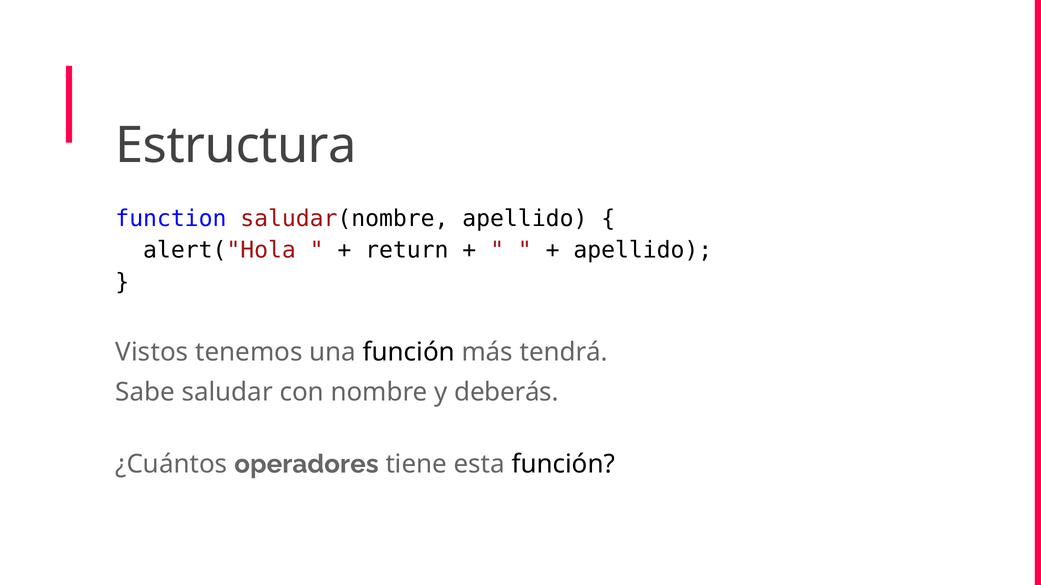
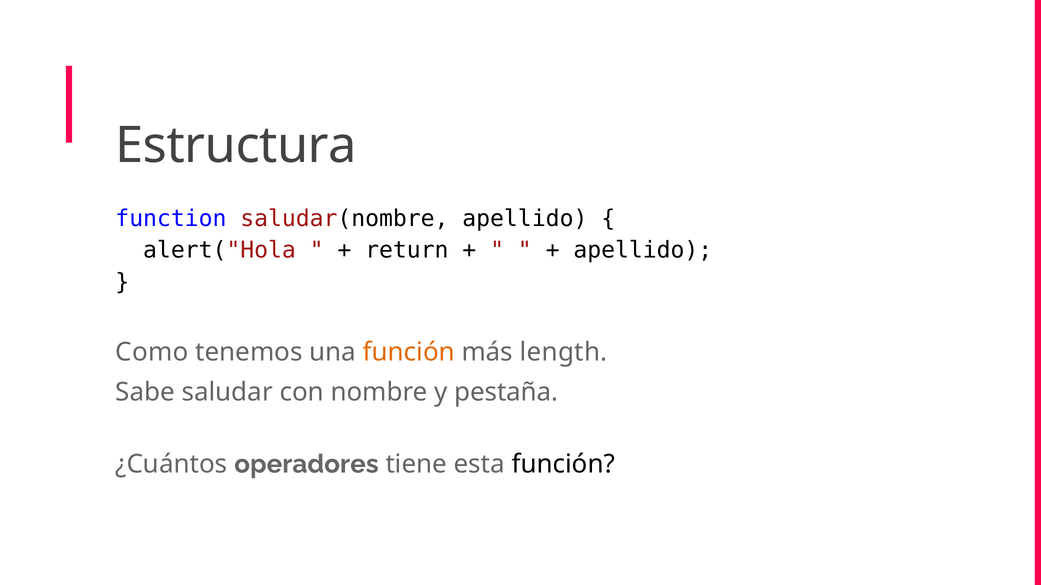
Vistos: Vistos -> Como
función at (409, 353) colour: black -> orange
tendrá: tendrá -> length
deberás: deberás -> pestaña
